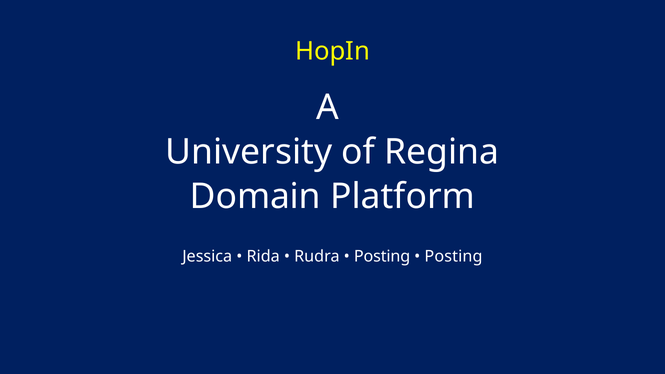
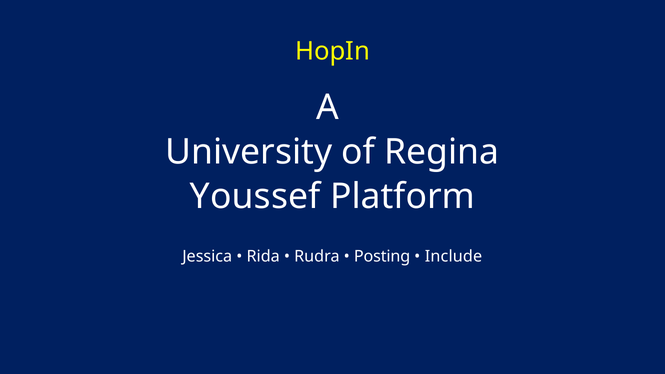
Domain: Domain -> Youssef
Posting at (454, 256): Posting -> Include
